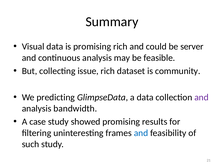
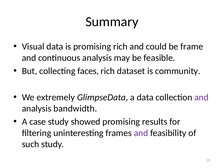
server: server -> frame
issue: issue -> faces
predicting: predicting -> extremely
and at (141, 133) colour: blue -> purple
